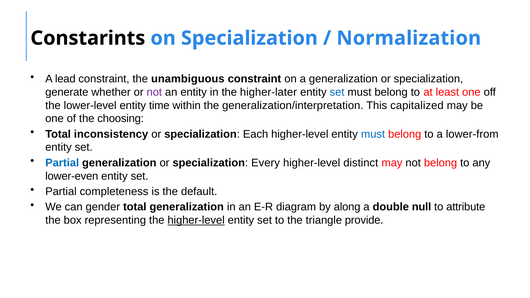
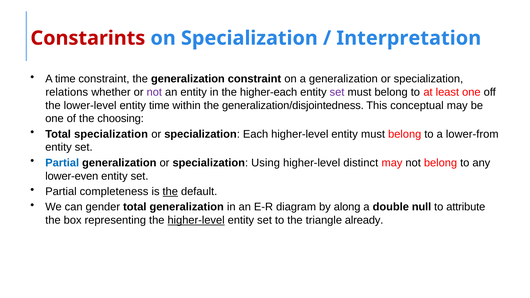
Constarints colour: black -> red
Normalization: Normalization -> Interpretation
A lead: lead -> time
the unambiguous: unambiguous -> generalization
generate: generate -> relations
higher-later: higher-later -> higher-each
set at (337, 92) colour: blue -> purple
generalization/interpretation: generalization/interpretation -> generalization/disjointedness
capitalized: capitalized -> conceptual
Total inconsistency: inconsistency -> specialization
must at (373, 134) colour: blue -> black
Every: Every -> Using
the at (170, 192) underline: none -> present
provide: provide -> already
